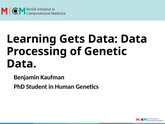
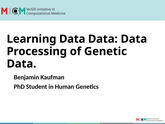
Learning Gets: Gets -> Data
